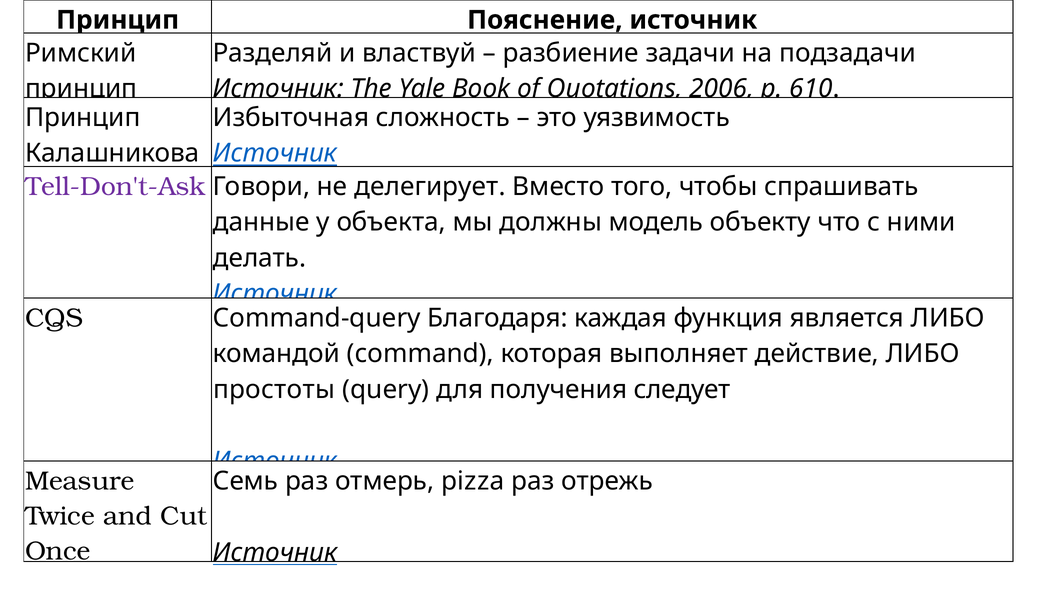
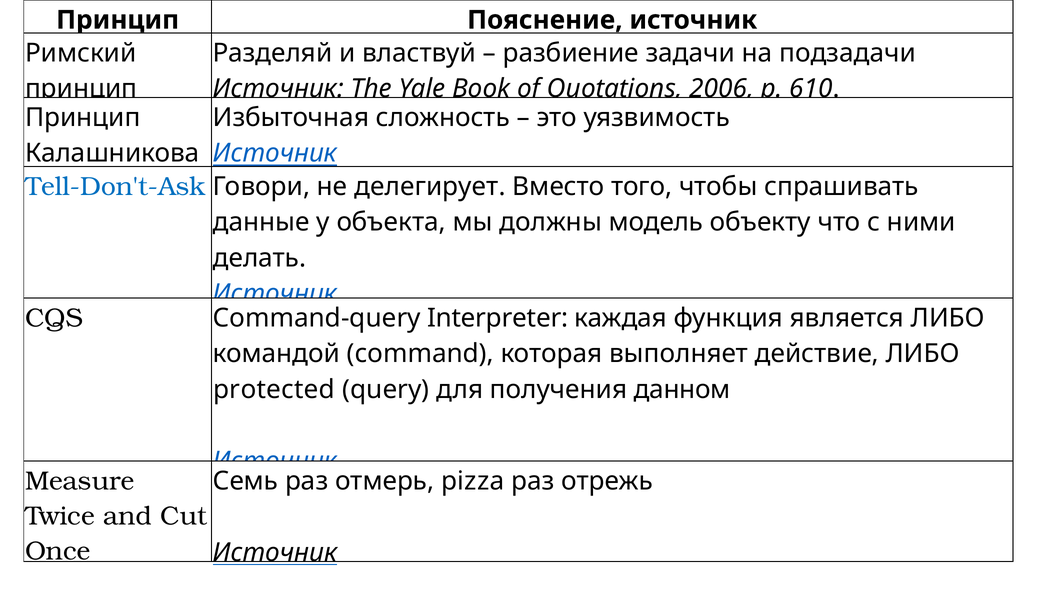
Tell-Don't-Ask colour: purple -> blue
Благодаря: Благодаря -> Interpreter
простоты: простоты -> protected
следует: следует -> данном
